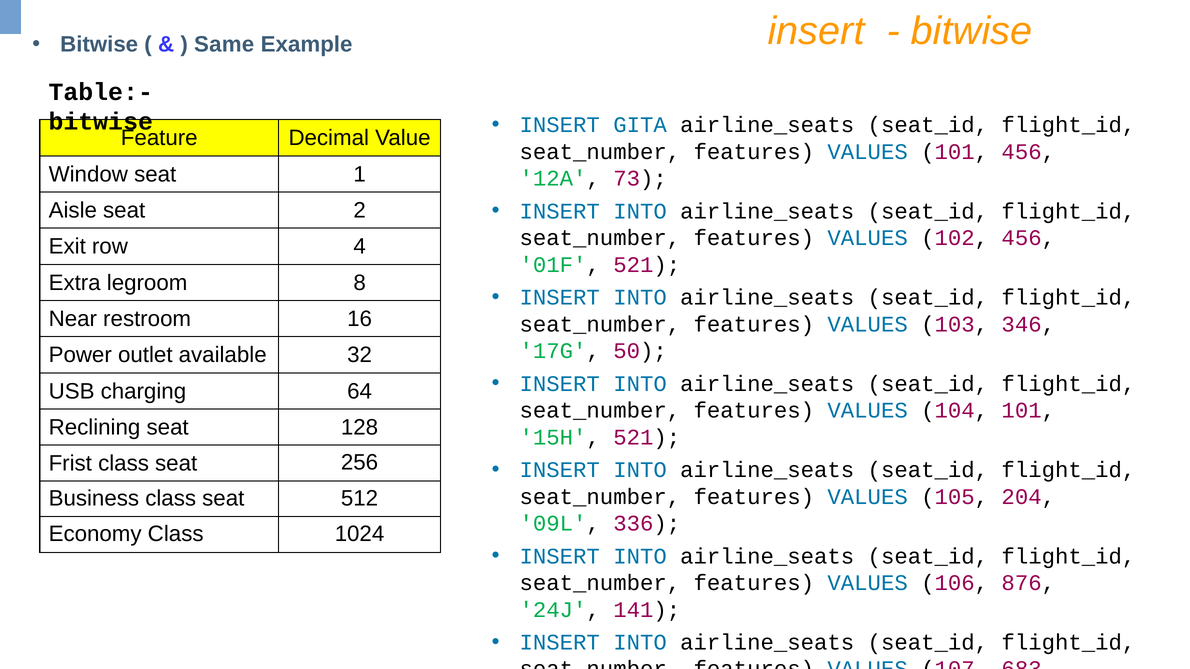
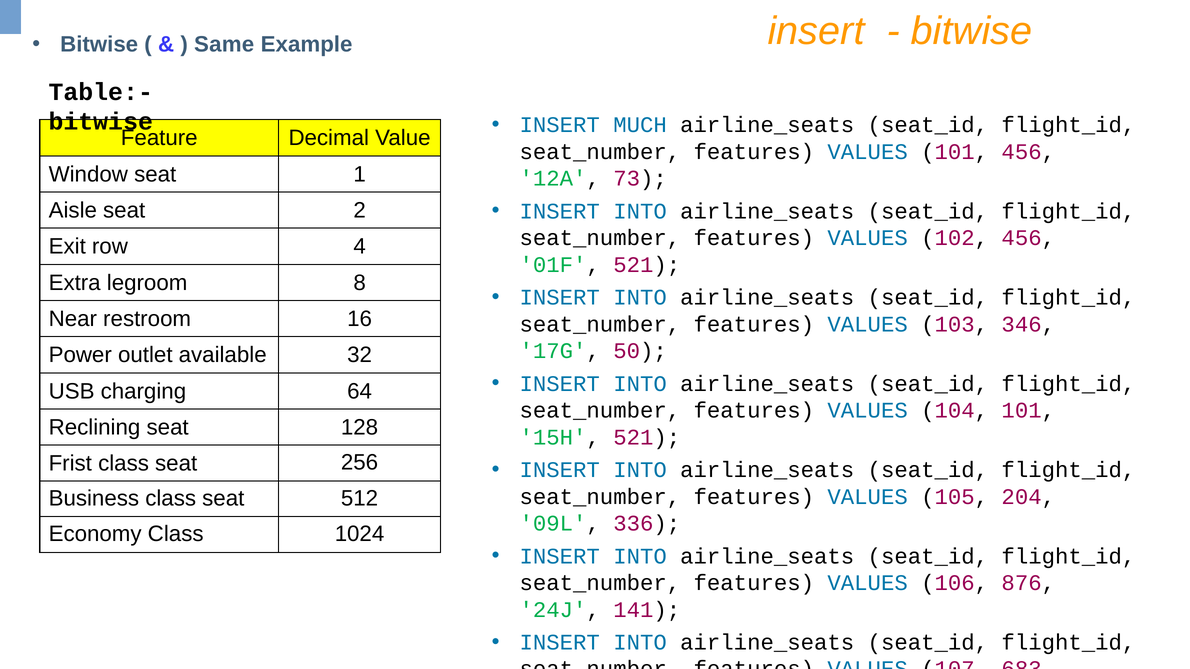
GITA: GITA -> MUCH
